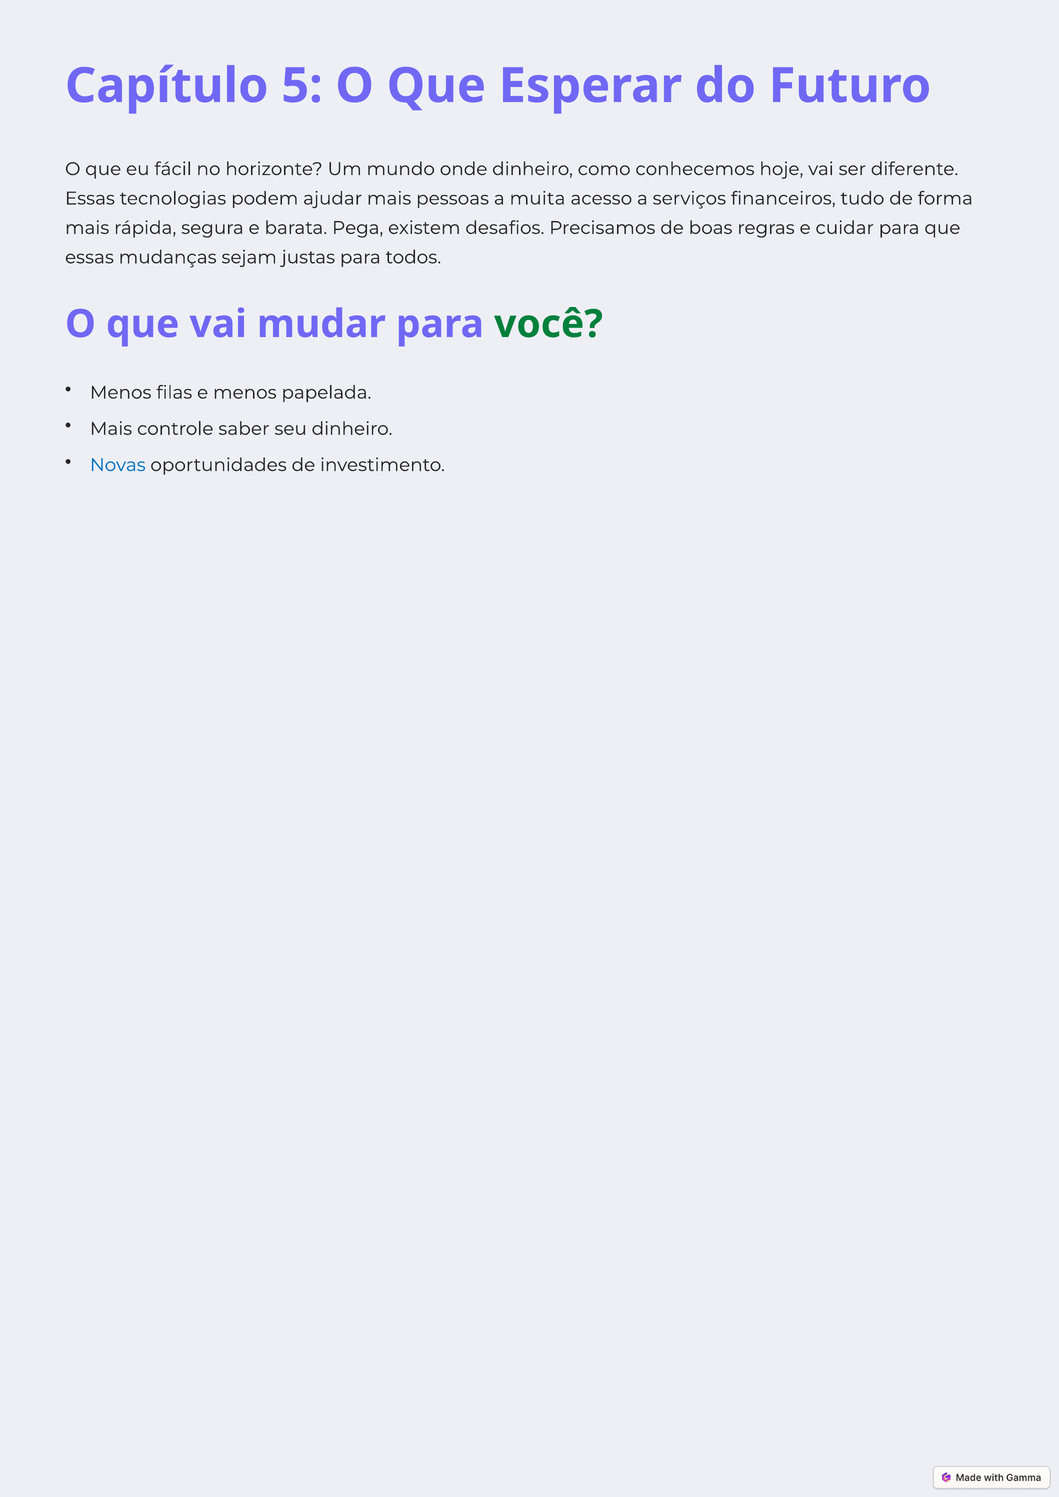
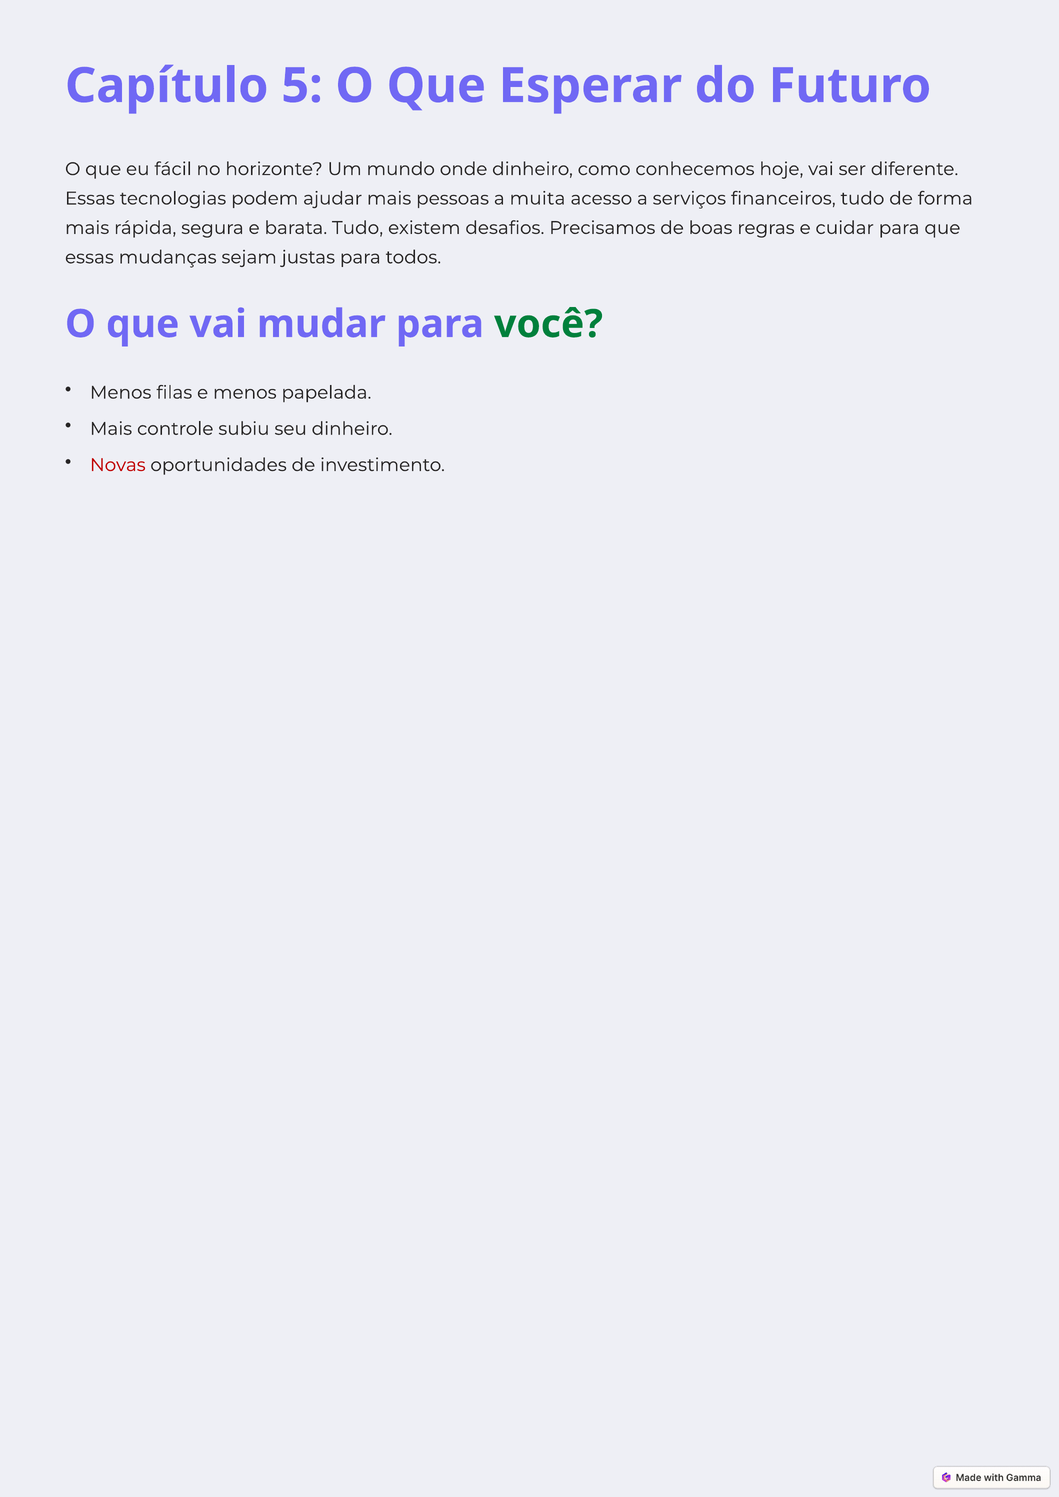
barata Pega: Pega -> Tudo
saber: saber -> subiu
Novas colour: blue -> red
